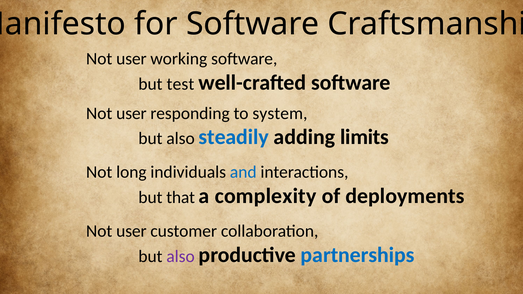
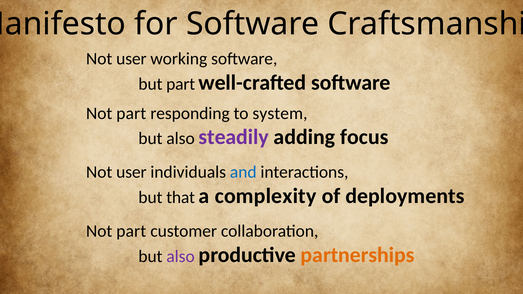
but test: test -> part
user at (131, 113): user -> part
steadily colour: blue -> purple
limits: limits -> focus
long at (131, 172): long -> user
user at (131, 231): user -> part
partnerships colour: blue -> orange
